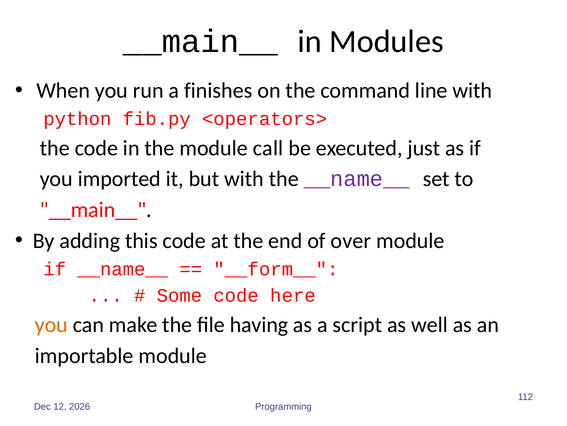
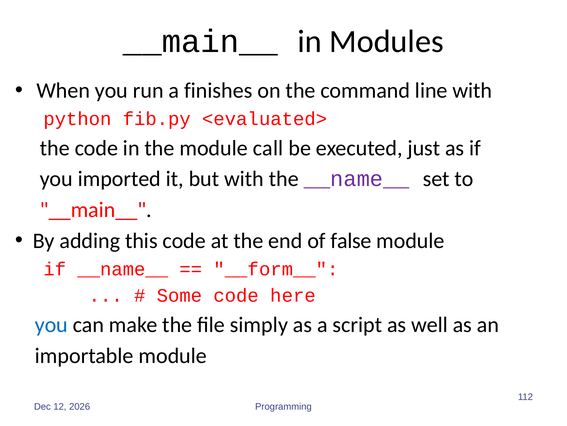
<operators>: <operators> -> <evaluated>
over: over -> false
you at (51, 324) colour: orange -> blue
having: having -> simply
